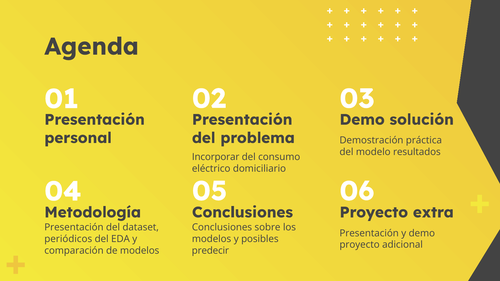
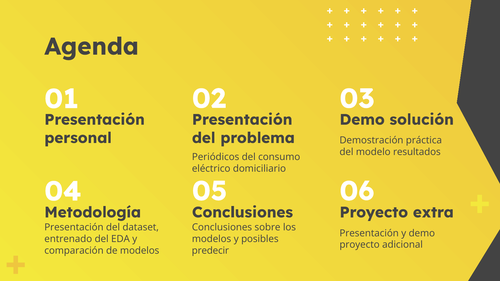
Incorporar: Incorporar -> Periódicos
periódicos: periódicos -> entrenado
